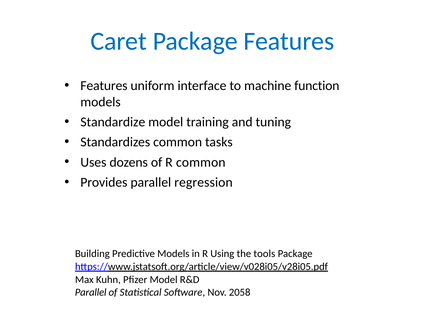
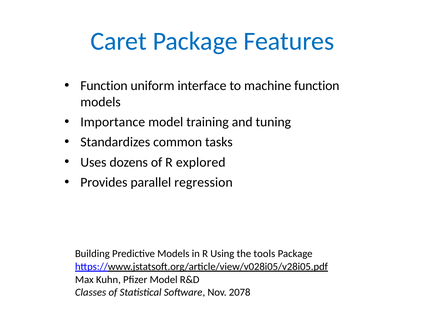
Features at (104, 86): Features -> Function
Standardize: Standardize -> Importance
R common: common -> explored
Parallel at (91, 292): Parallel -> Classes
2058: 2058 -> 2078
